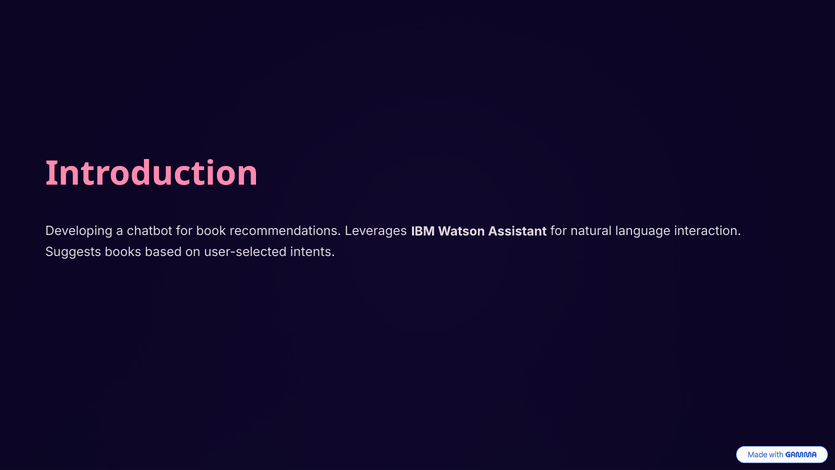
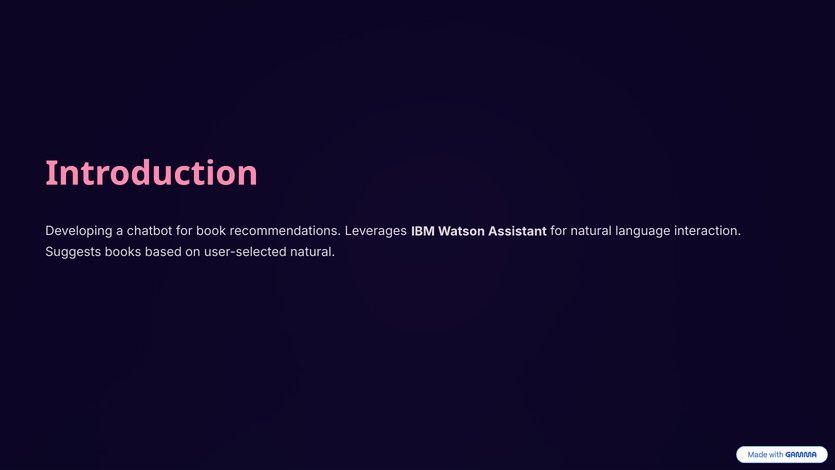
user-selected intents: intents -> natural
